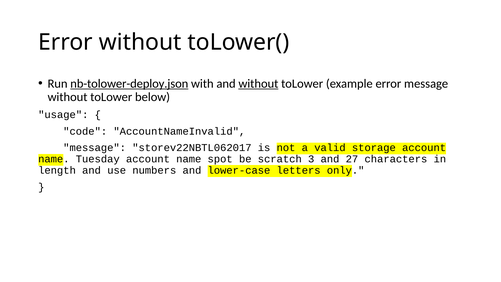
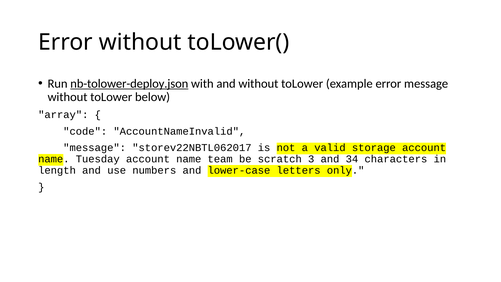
without at (258, 84) underline: present -> none
usage: usage -> array
spot: spot -> team
27: 27 -> 34
